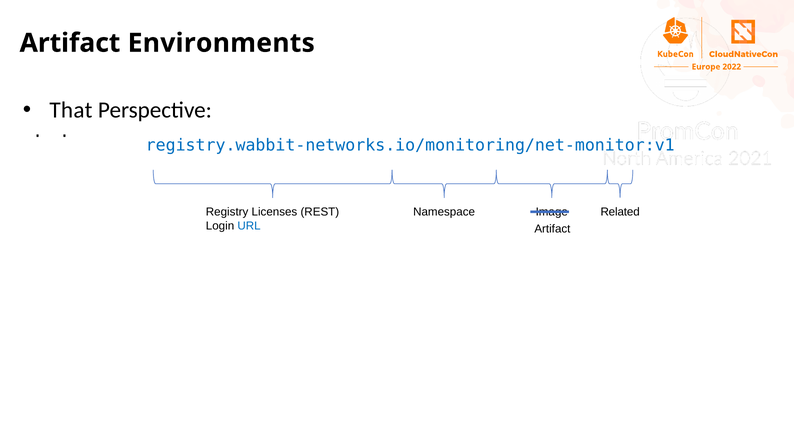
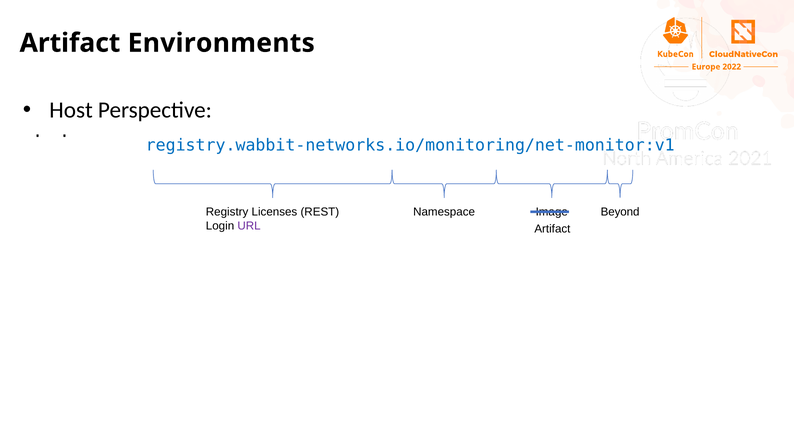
That: That -> Host
Related: Related -> Beyond
URL colour: blue -> purple
